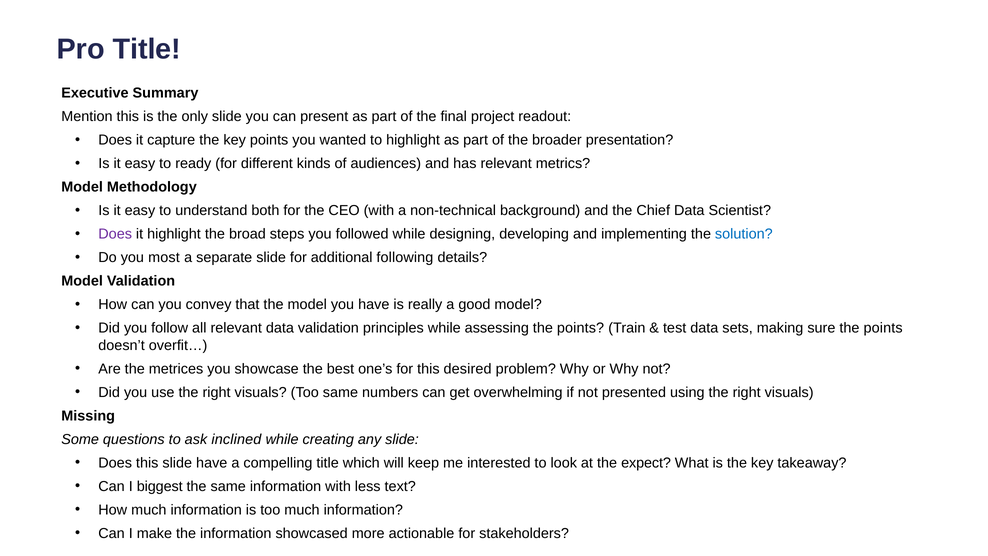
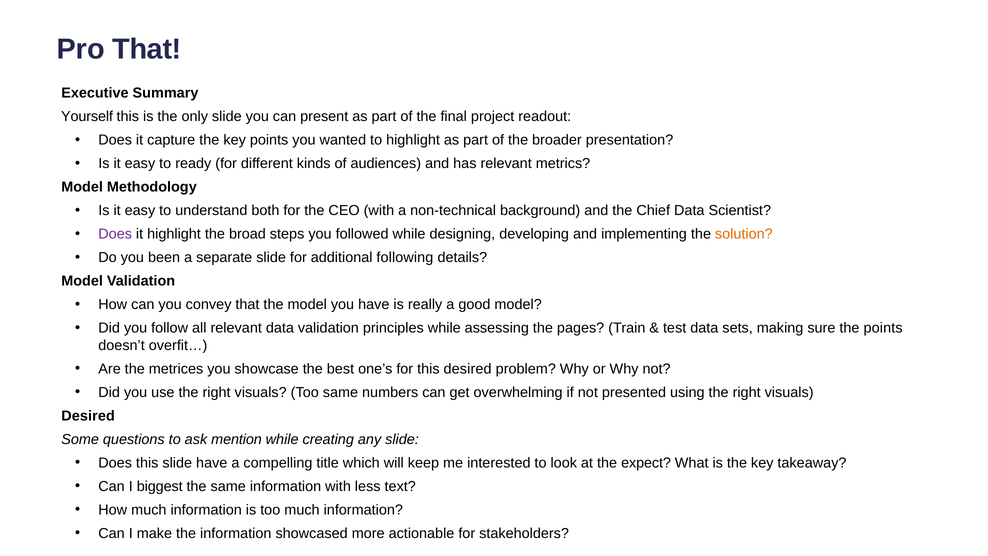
Pro Title: Title -> That
Mention: Mention -> Yourself
solution colour: blue -> orange
most: most -> been
assessing the points: points -> pages
Missing at (88, 416): Missing -> Desired
inclined: inclined -> mention
